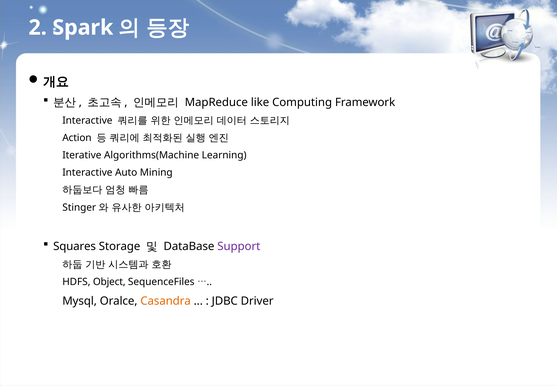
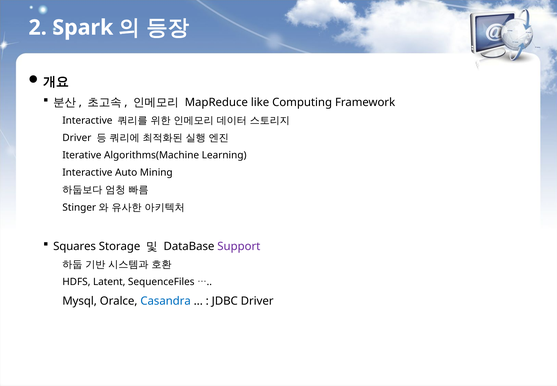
Action at (77, 138): Action -> Driver
Object: Object -> Latent
Casandra colour: orange -> blue
